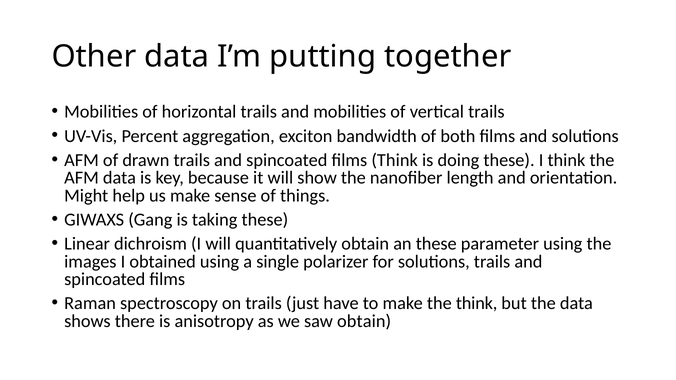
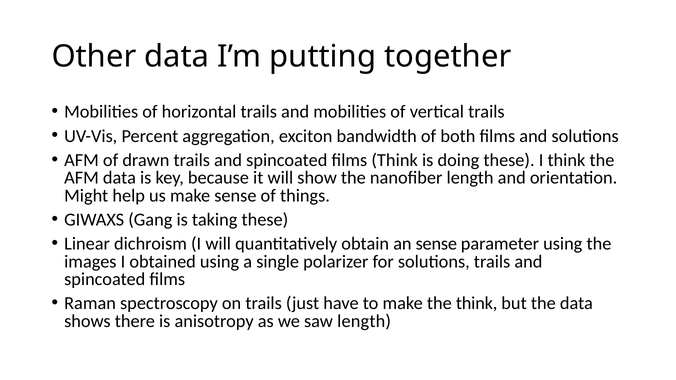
an these: these -> sense
saw obtain: obtain -> length
